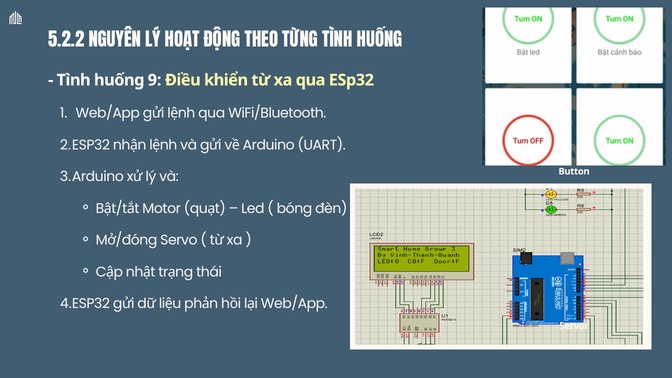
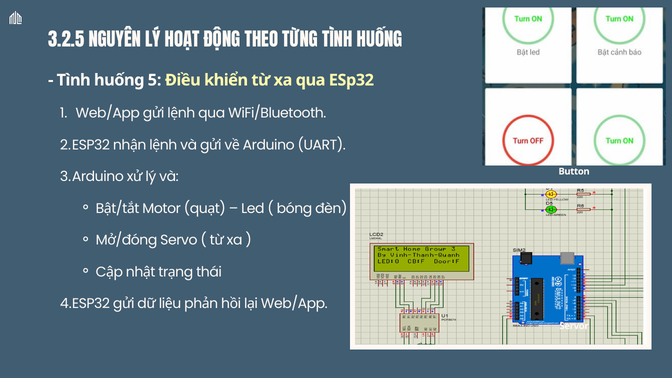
5.2.2: 5.2.2 -> 3.2.5
9: 9 -> 5
